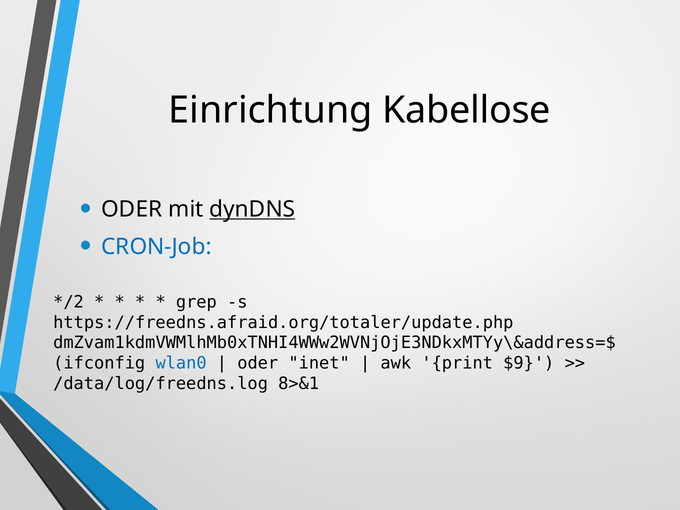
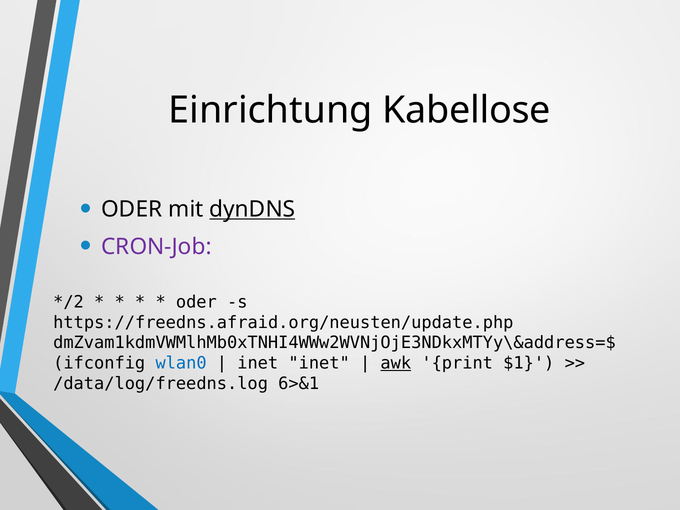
CRON-Job colour: blue -> purple
grep at (196, 302): grep -> oder
https://freedns.afraid.org/totaler/update.php: https://freedns.afraid.org/totaler/update.php -> https://freedns.afraid.org/neusten/update.php
oder at (258, 363): oder -> inet
awk underline: none -> present
$9: $9 -> $1
8>&1: 8>&1 -> 6>&1
